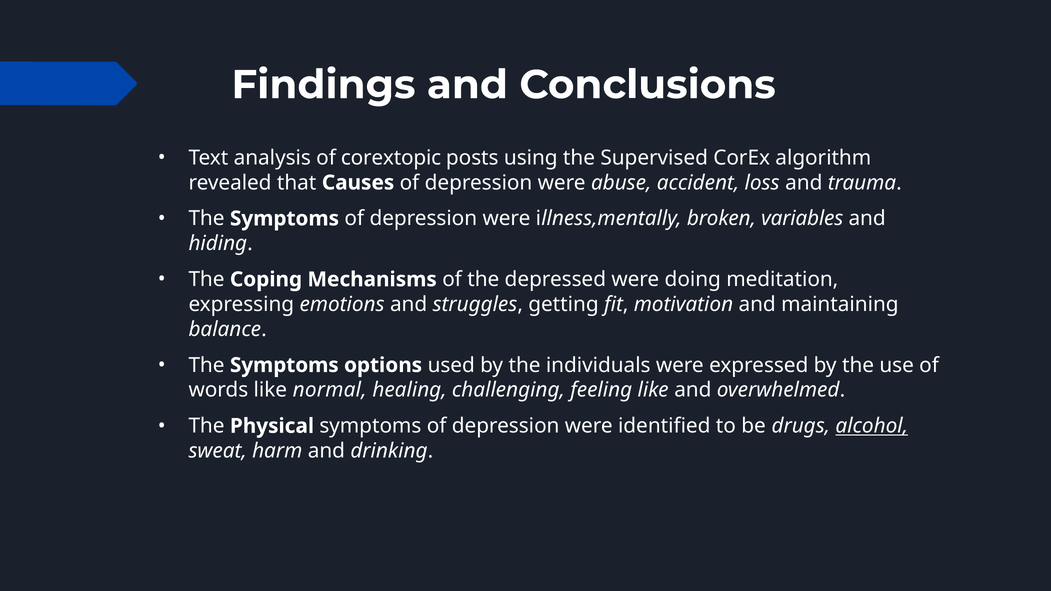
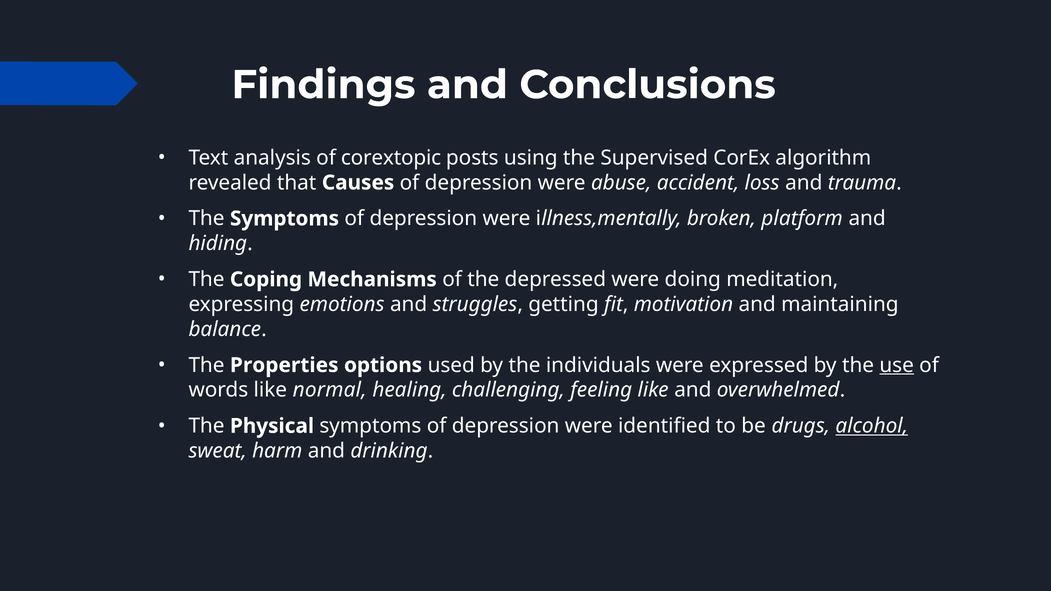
variables: variables -> platform
Symptoms at (284, 365): Symptoms -> Properties
use underline: none -> present
